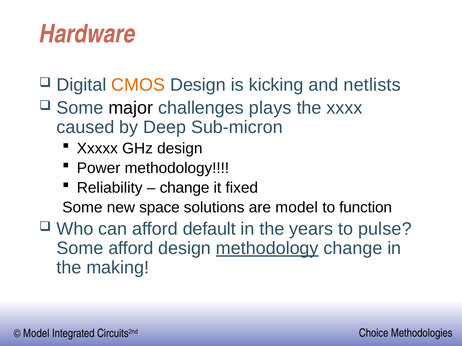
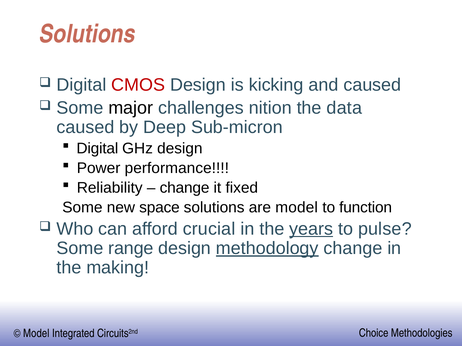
Hardware at (87, 34): Hardware -> Solutions
CMOS colour: orange -> red
and netlists: netlists -> caused
plays: plays -> nition
xxxx: xxxx -> data
Xxxxx at (97, 149): Xxxxx -> Digital
Power methodology: methodology -> performance
default: default -> crucial
years underline: none -> present
Some afford: afford -> range
